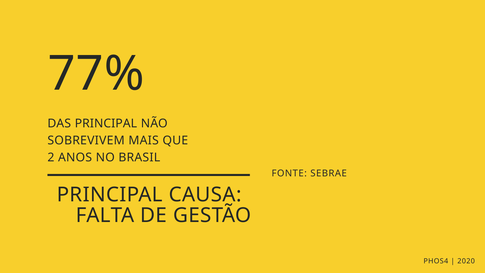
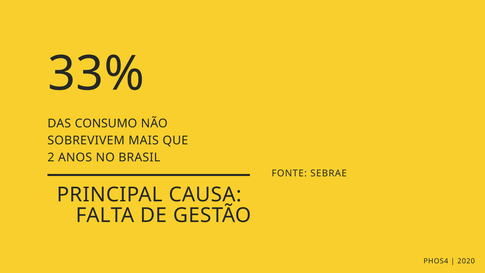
77%: 77% -> 33%
DAS PRINCIPAL: PRINCIPAL -> CONSUMO
